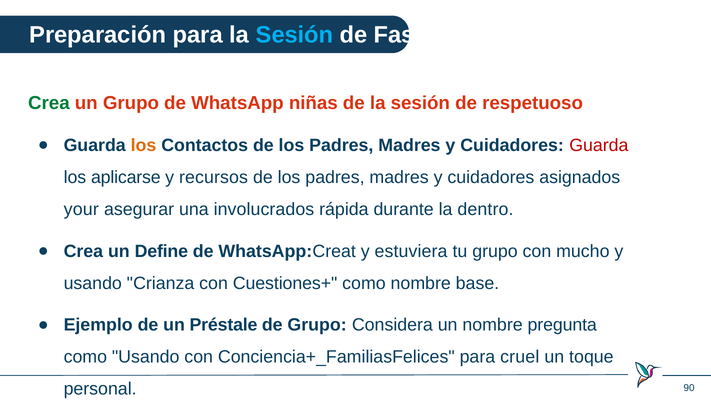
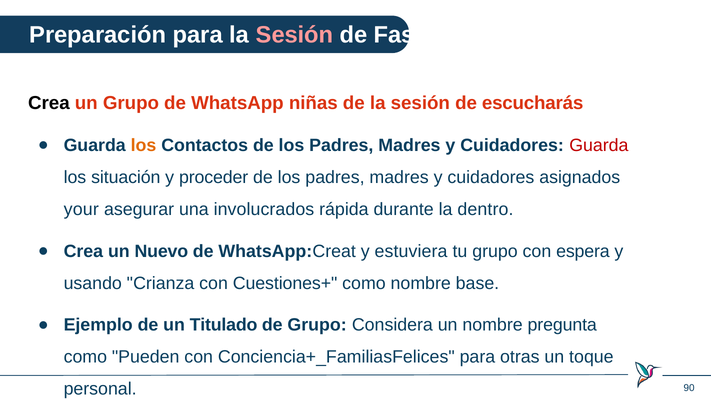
Sesión at (295, 35) colour: light blue -> pink
Crea at (49, 103) colour: green -> black
respetuoso: respetuoso -> escucharás
aplicarse: aplicarse -> situación
recursos: recursos -> proceder
Define: Define -> Nuevo
mucho: mucho -> espera
Préstale: Préstale -> Titulado
como Usando: Usando -> Pueden
cruel: cruel -> otras
